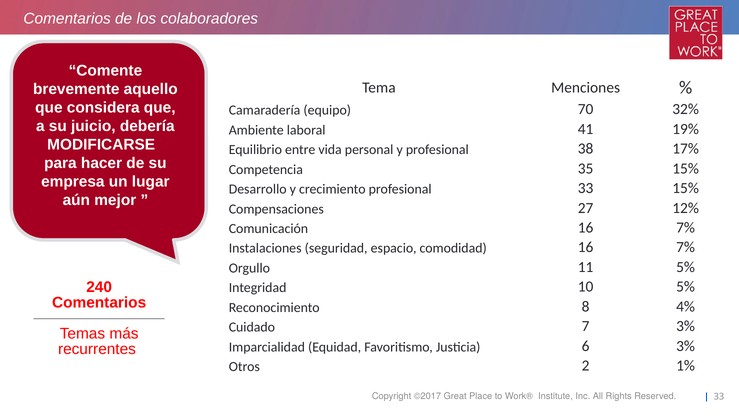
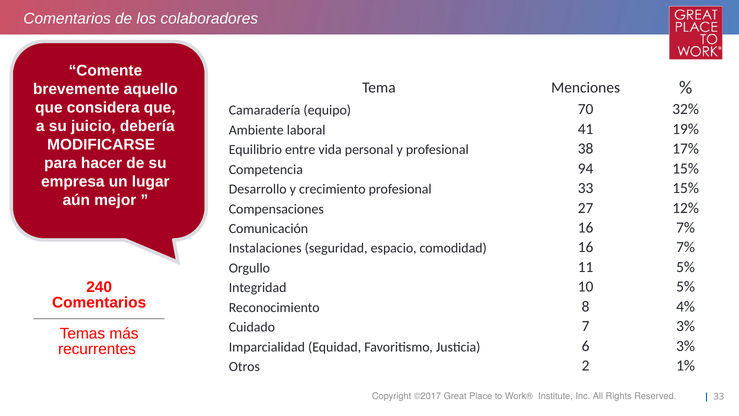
35: 35 -> 94
